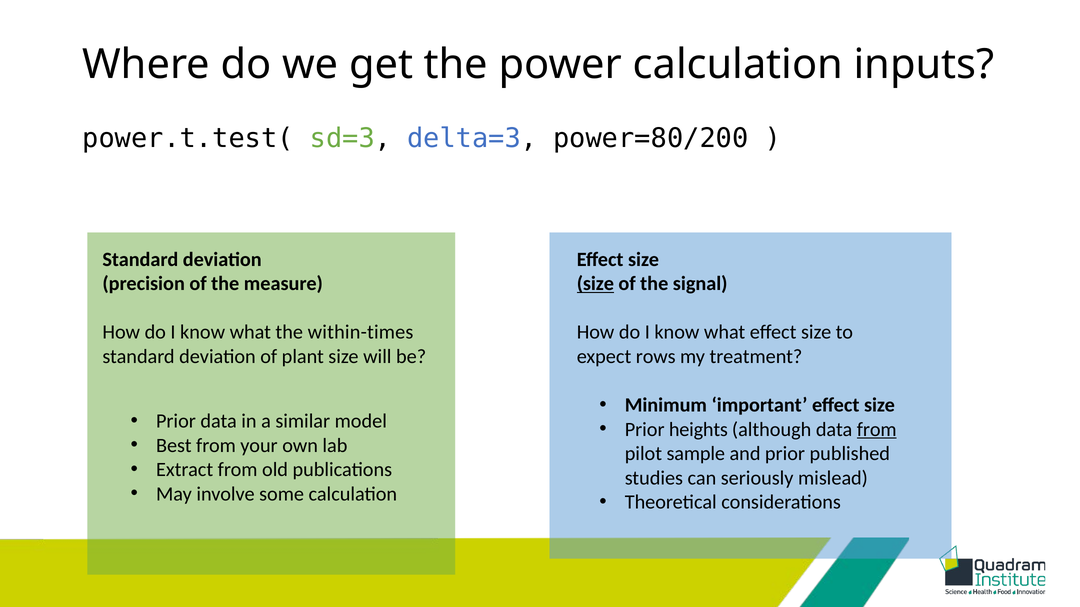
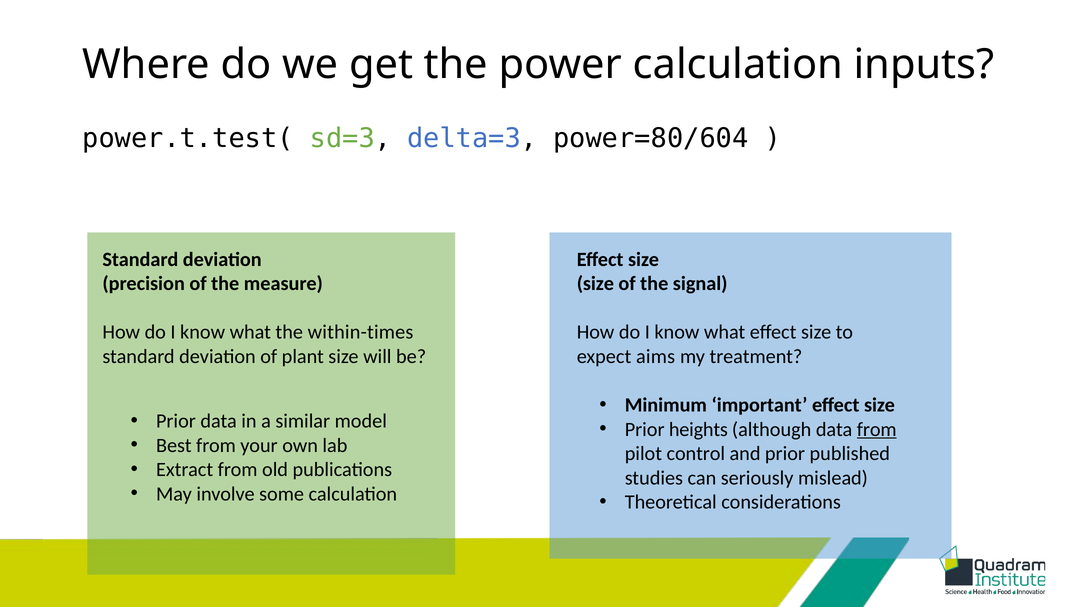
power=80/200: power=80/200 -> power=80/604
size at (595, 284) underline: present -> none
rows: rows -> aims
sample: sample -> control
